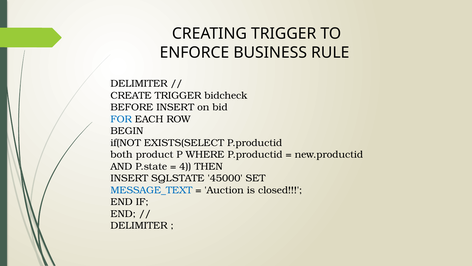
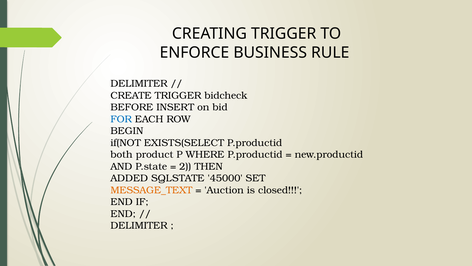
4: 4 -> 2
INSERT at (129, 178): INSERT -> ADDED
MESSAGE_TEXT colour: blue -> orange
